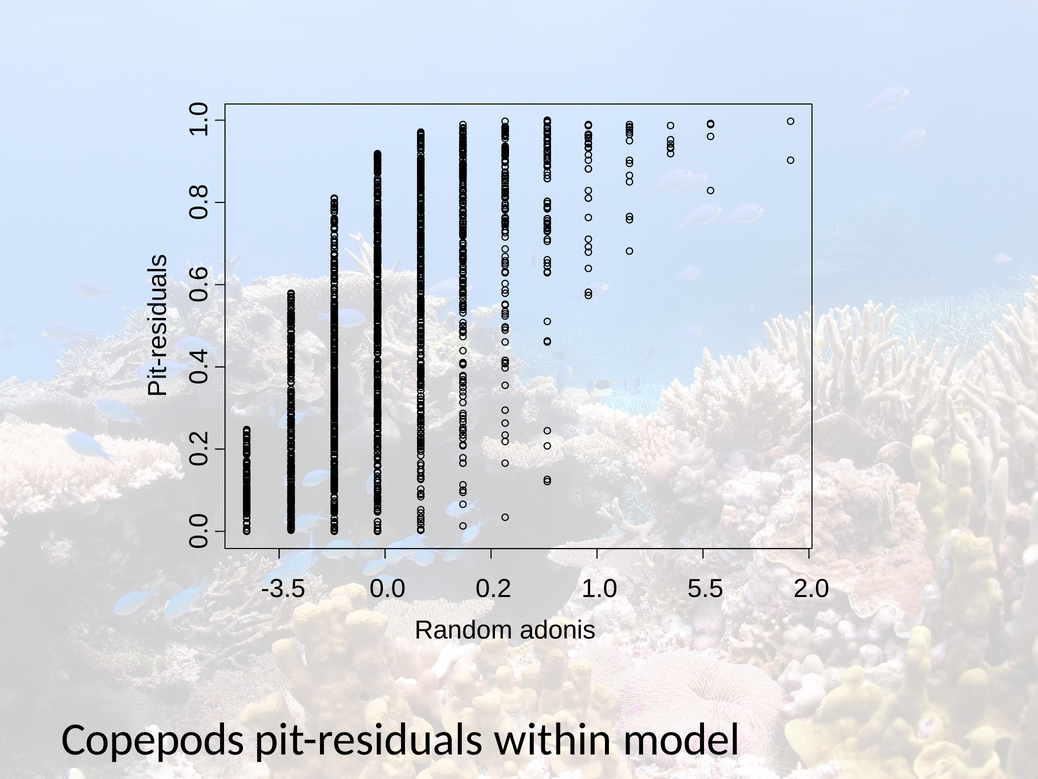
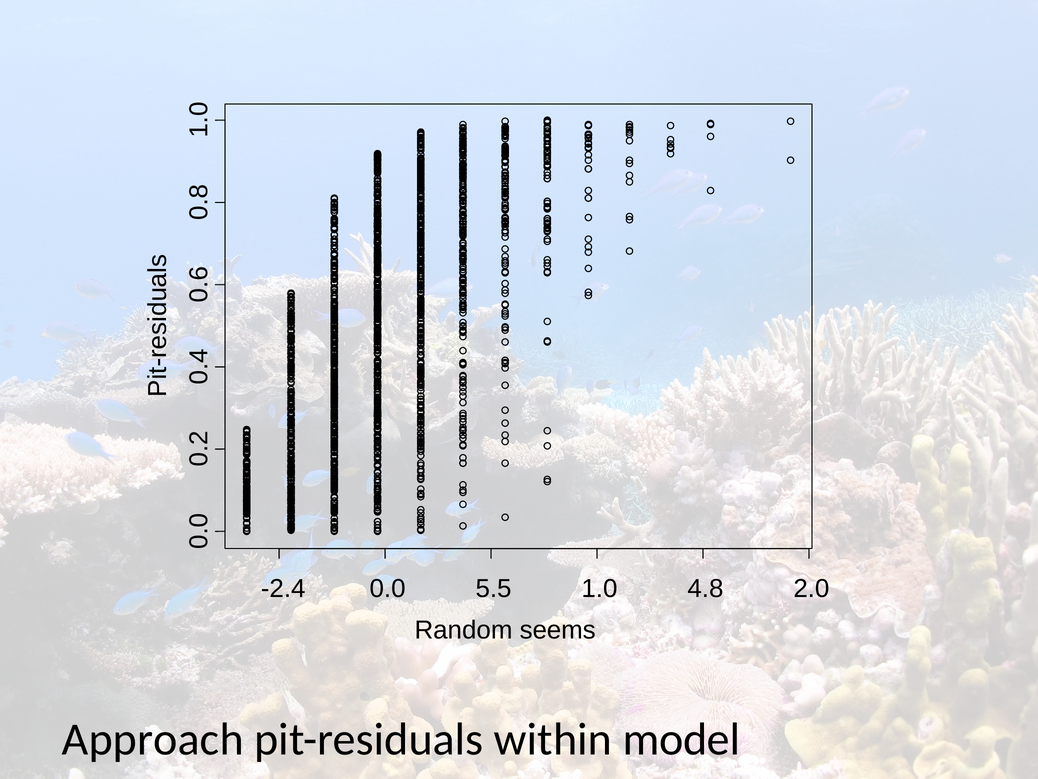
-3.5: -3.5 -> -2.4
0.2: 0.2 -> 5.5
5.5: 5.5 -> 4.8
adonis: adonis -> seems
Copepods: Copepods -> Approach
